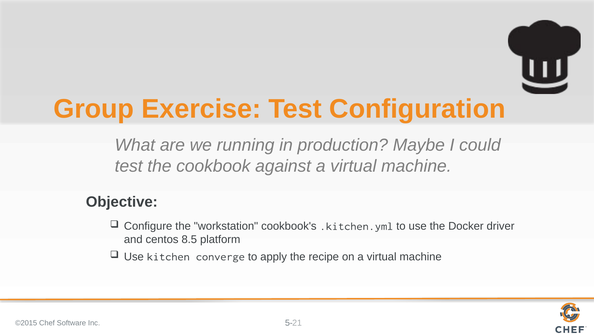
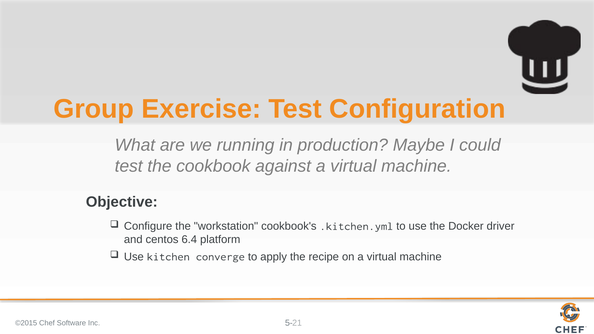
8.5: 8.5 -> 6.4
